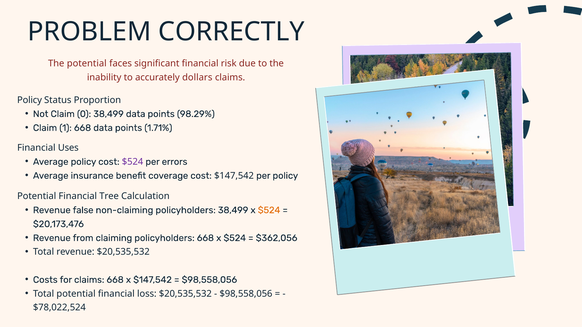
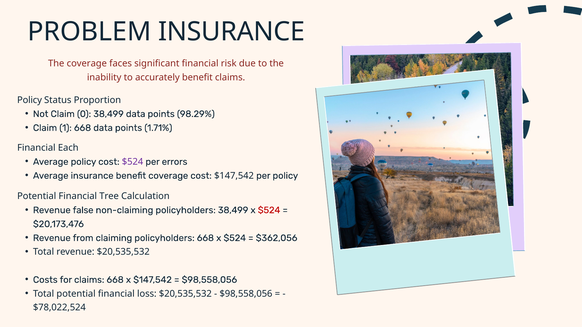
PROBLEM CORRECTLY: CORRECTLY -> INSURANCE
The potential: potential -> coverage
accurately dollars: dollars -> benefit
Uses: Uses -> Each
$524 at (269, 210) colour: orange -> red
